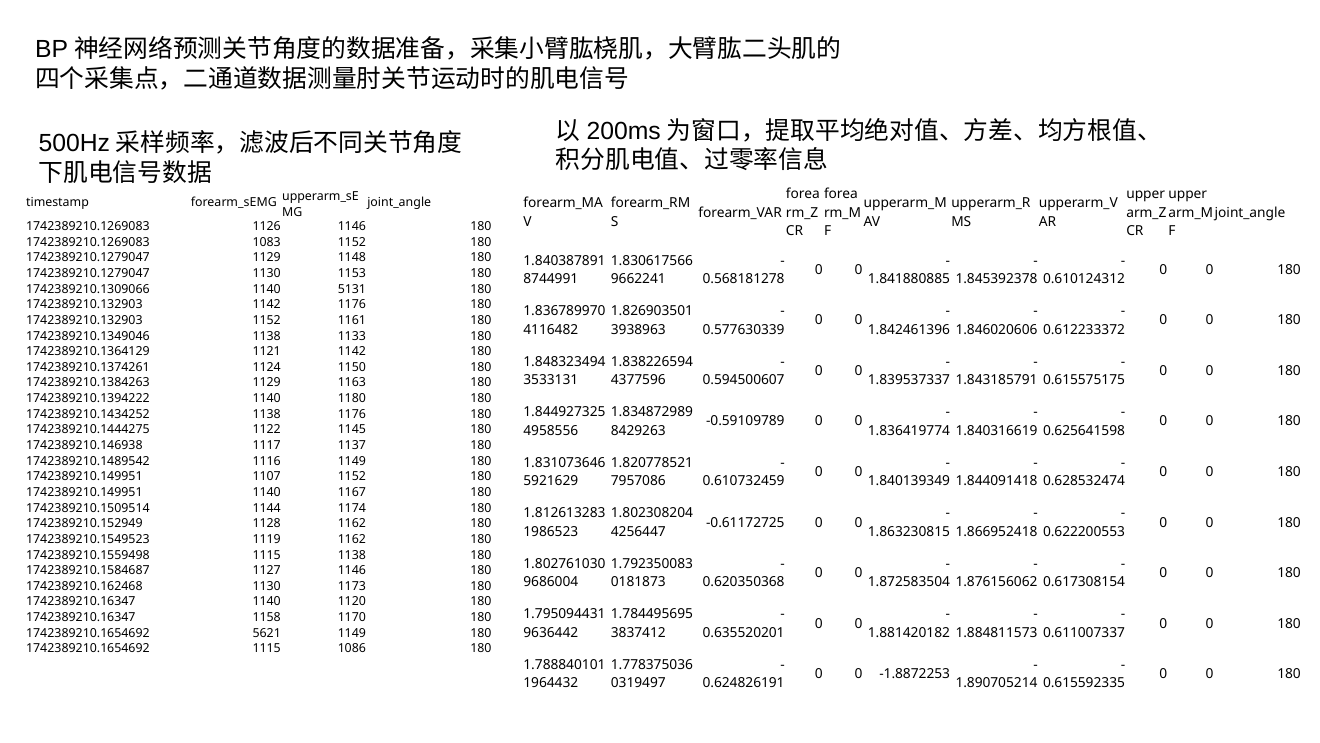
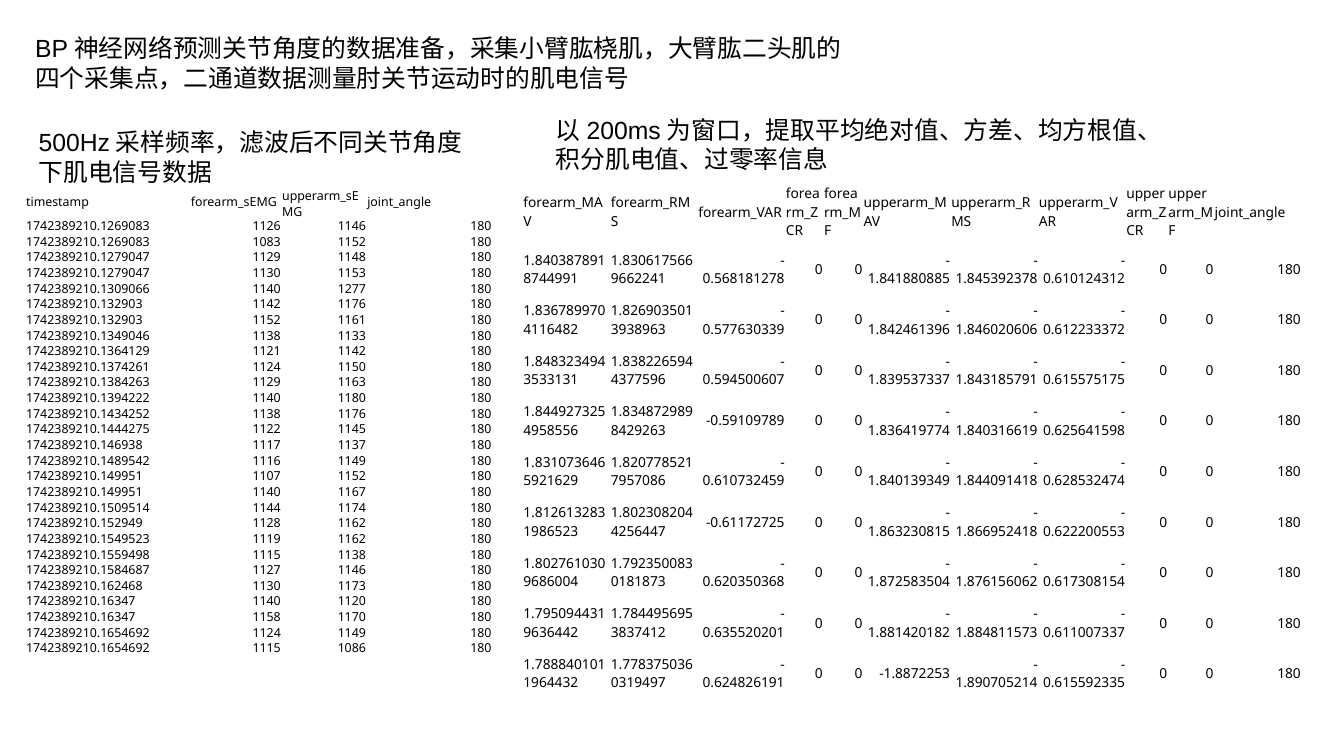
5131: 5131 -> 1277
1742389210.1654692 5621: 5621 -> 1124
